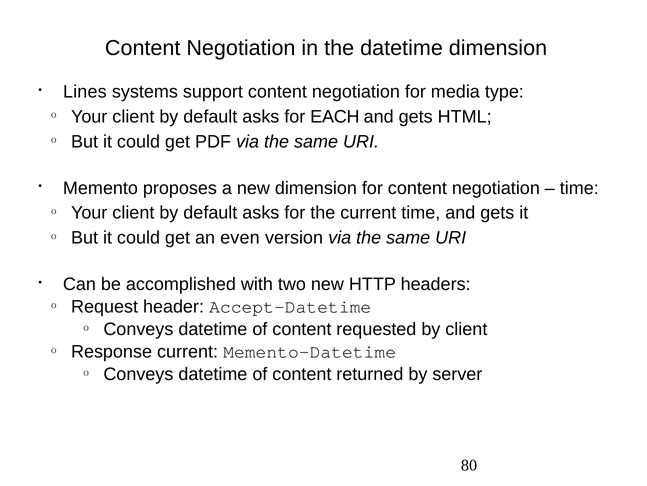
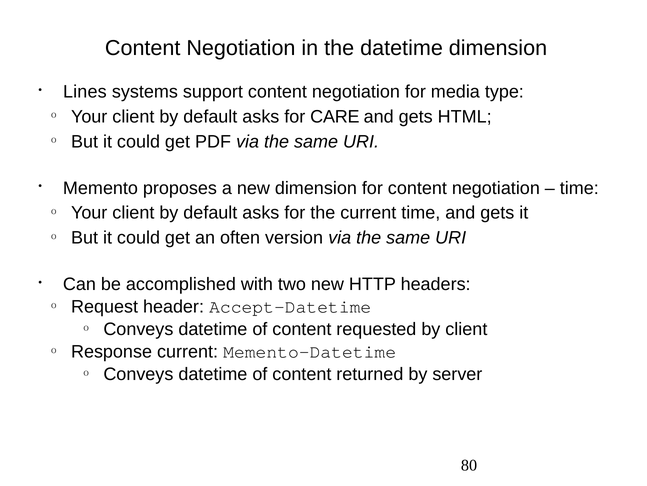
EACH: EACH -> CARE
even: even -> often
